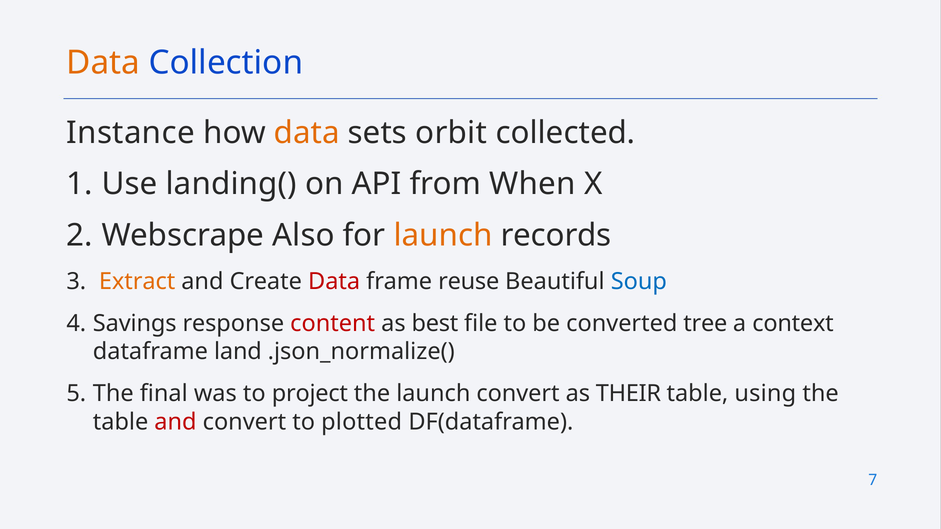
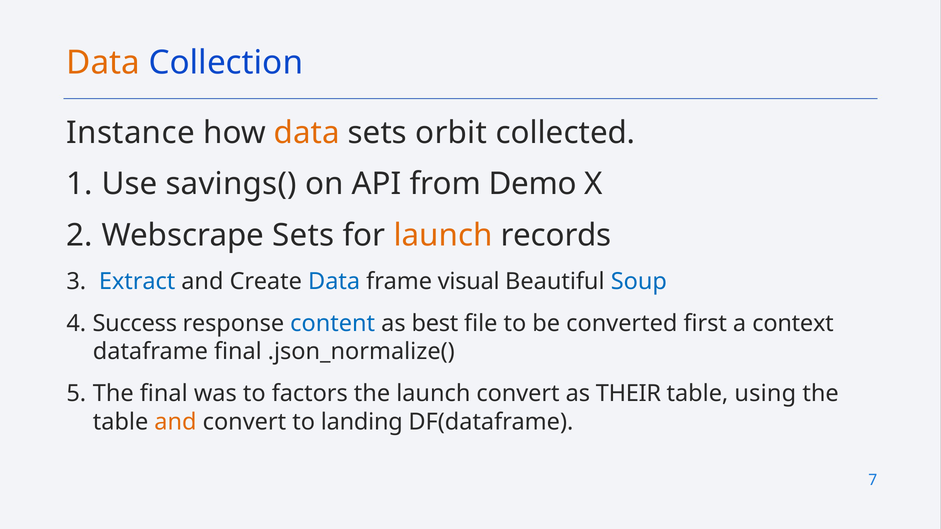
landing(: landing( -> savings(
When: When -> Demo
Webscrape Also: Also -> Sets
Extract colour: orange -> blue
Data at (334, 282) colour: red -> blue
reuse: reuse -> visual
Savings: Savings -> Success
content colour: red -> blue
tree: tree -> first
dataframe land: land -> final
project: project -> factors
and at (175, 422) colour: red -> orange
plotted: plotted -> landing
